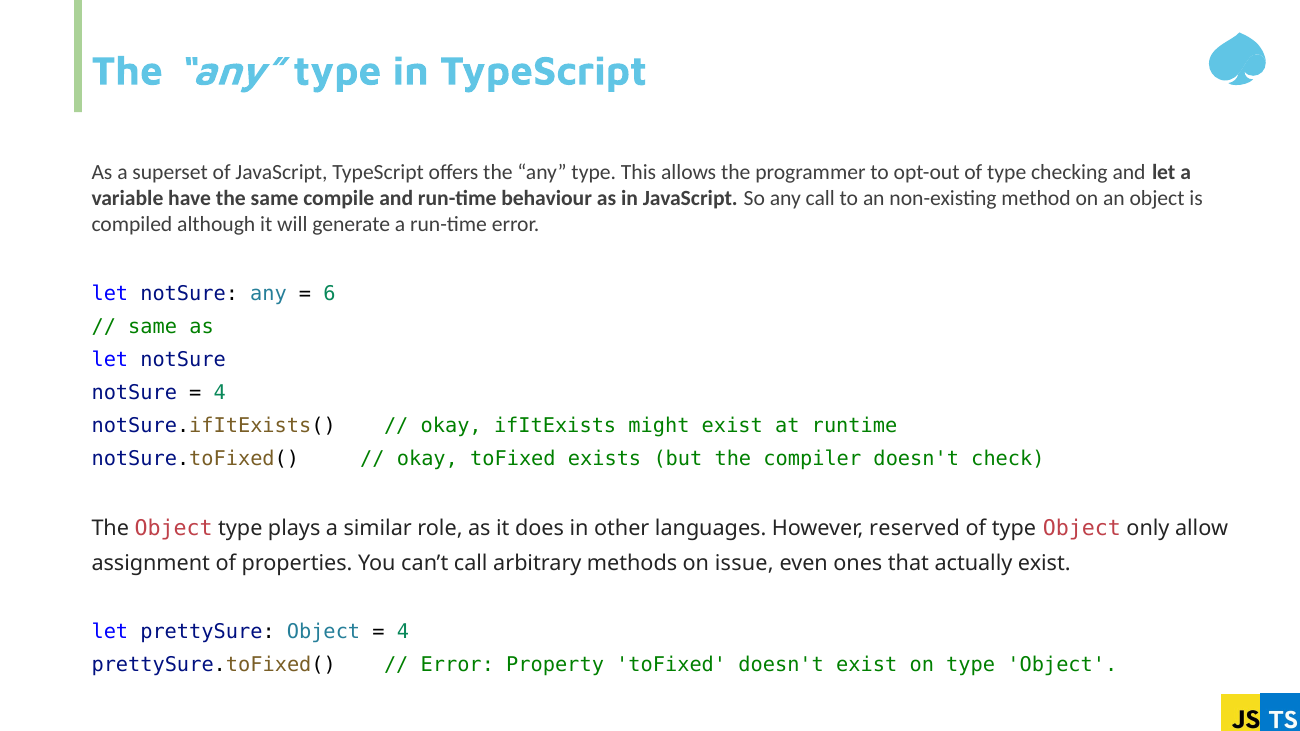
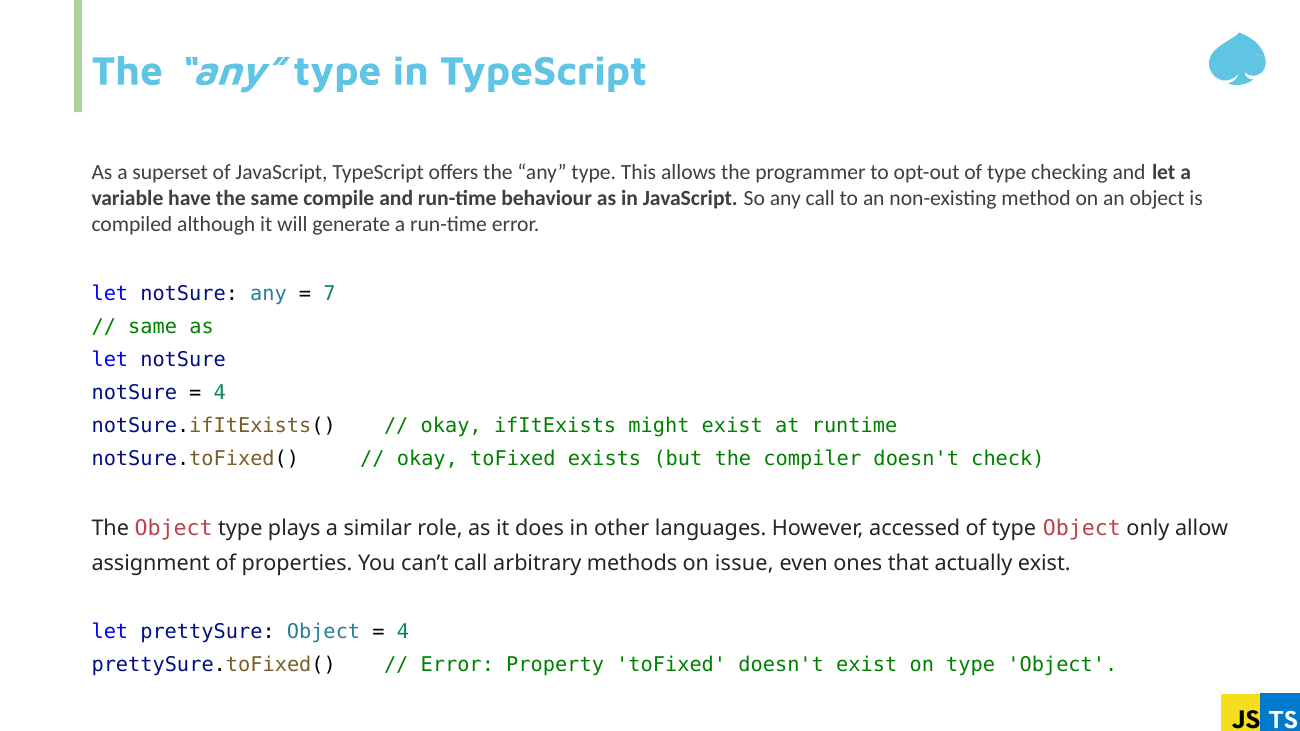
6: 6 -> 7
reserved: reserved -> accessed
